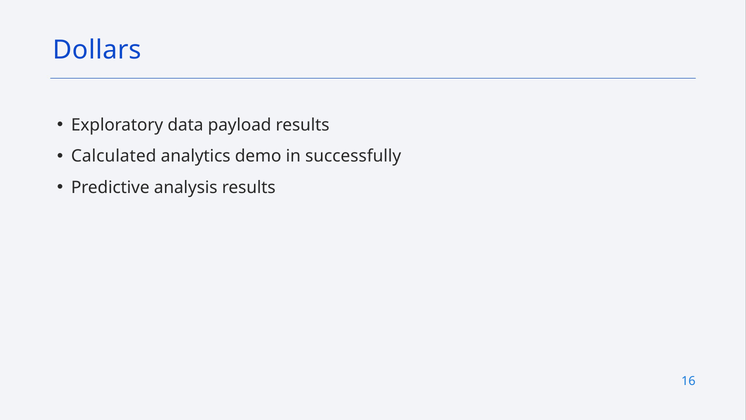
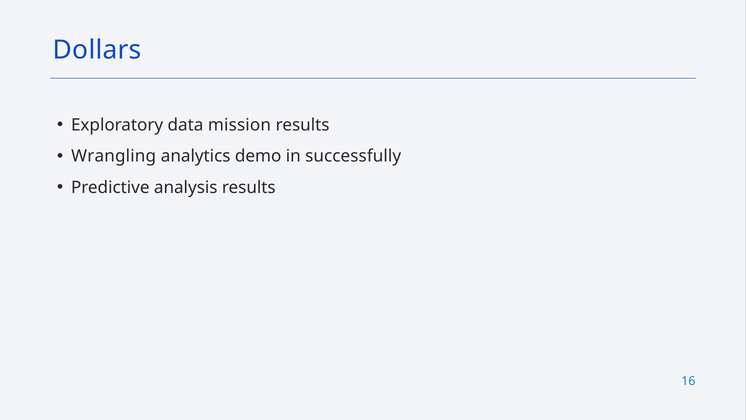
payload: payload -> mission
Calculated: Calculated -> Wrangling
